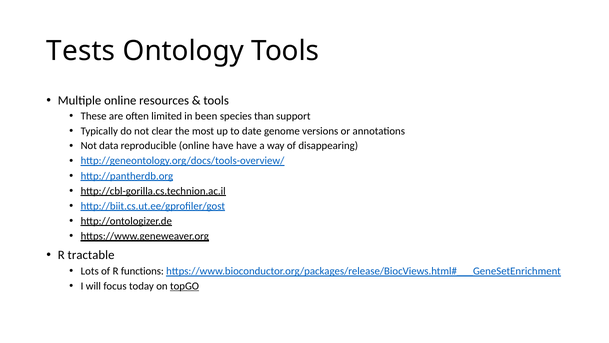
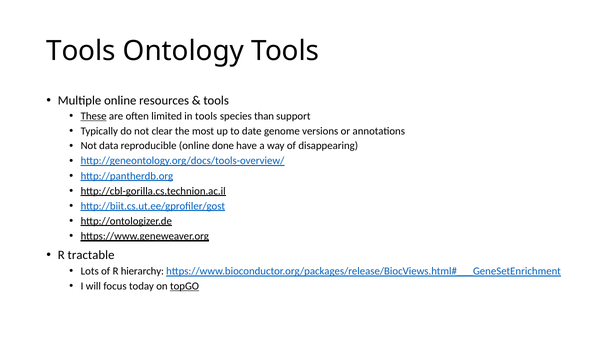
Tests at (81, 51): Tests -> Tools
These underline: none -> present
in been: been -> tools
online have: have -> done
functions: functions -> hierarchy
